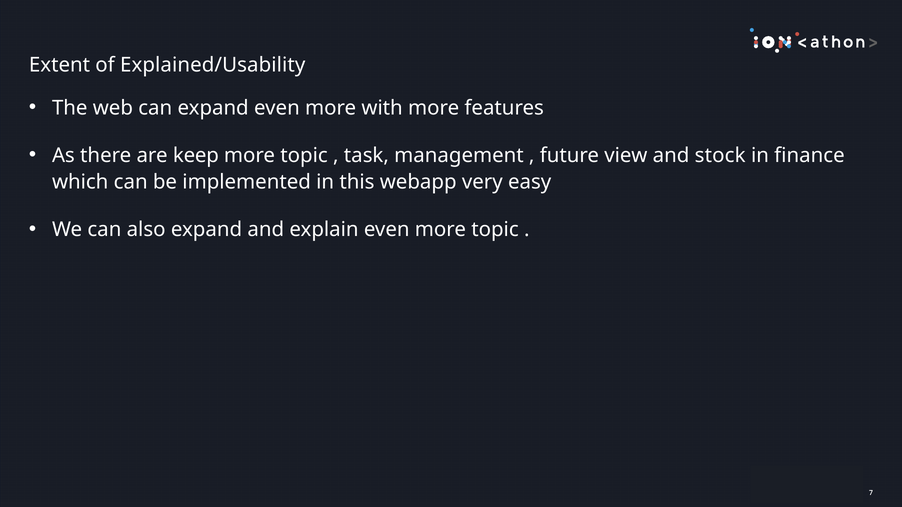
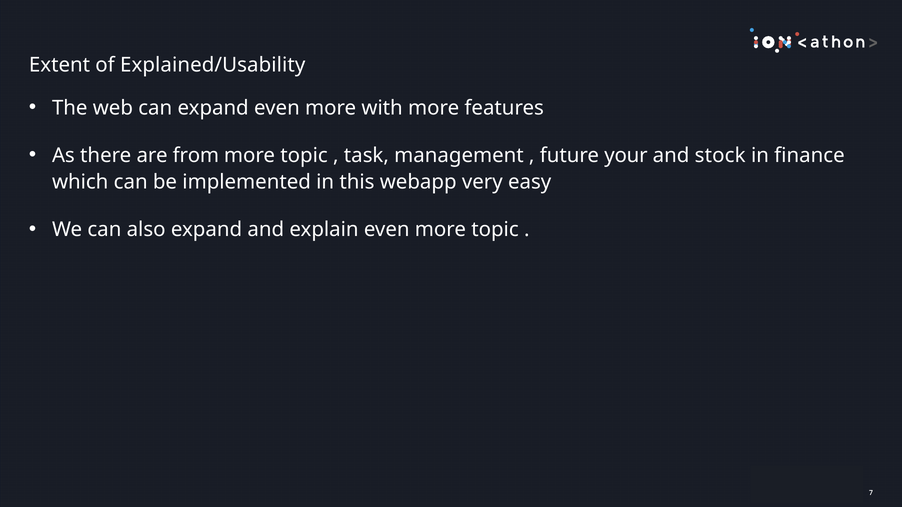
keep: keep -> from
view: view -> your
